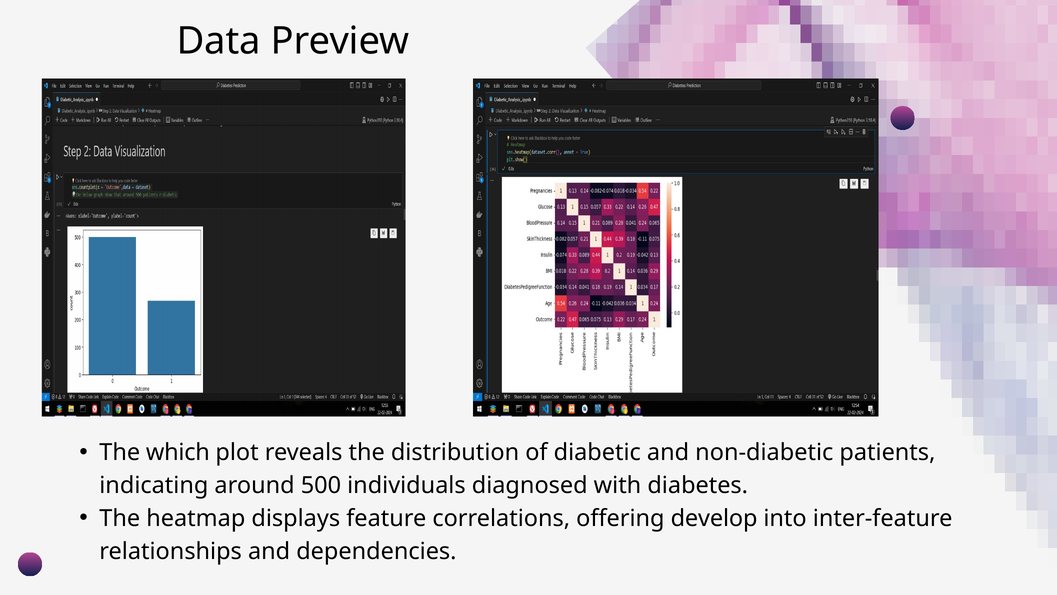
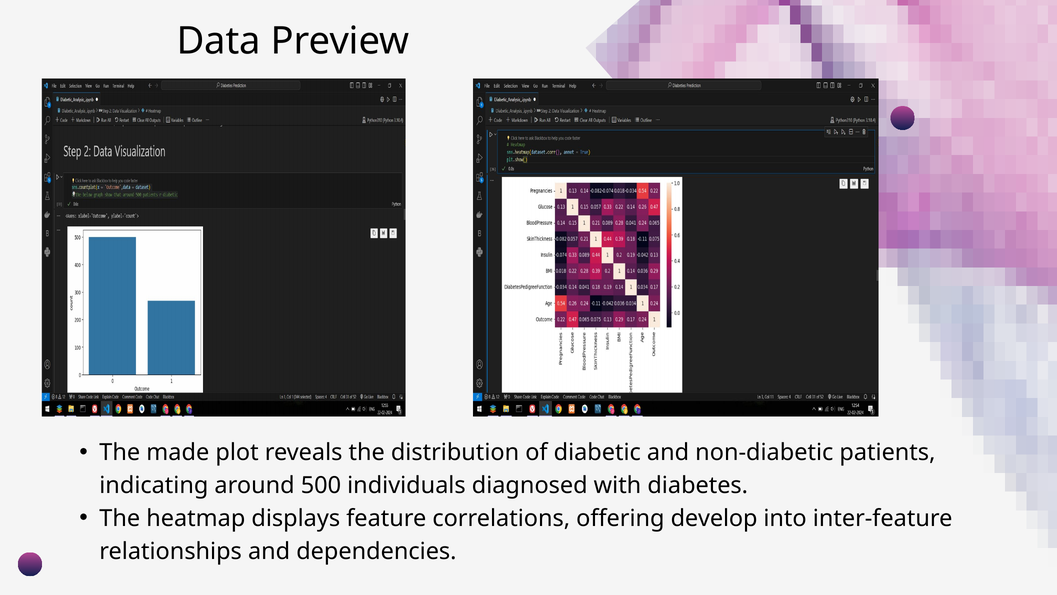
which: which -> made
